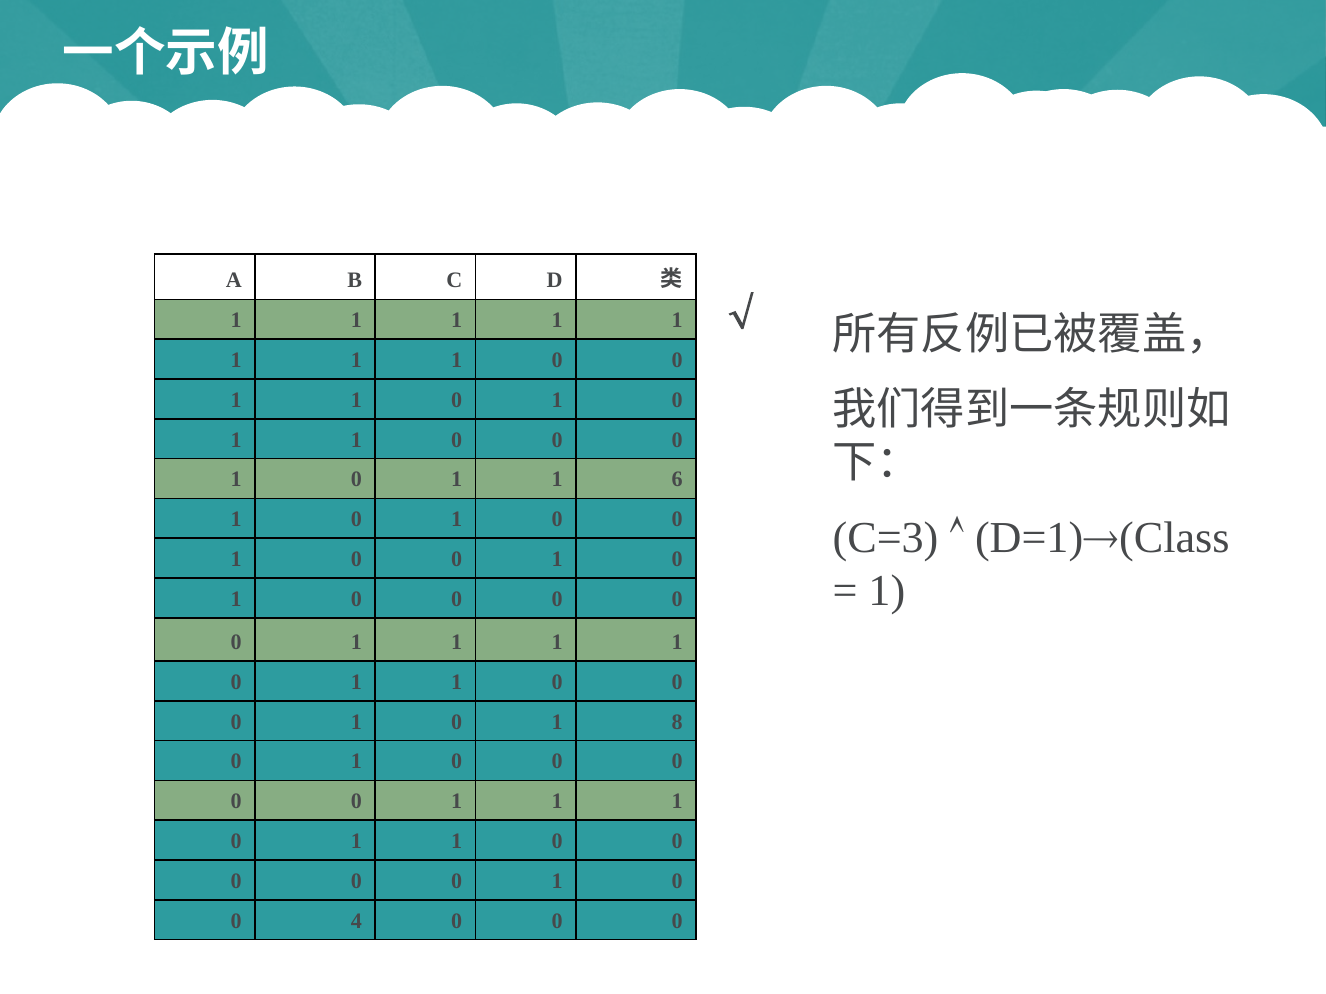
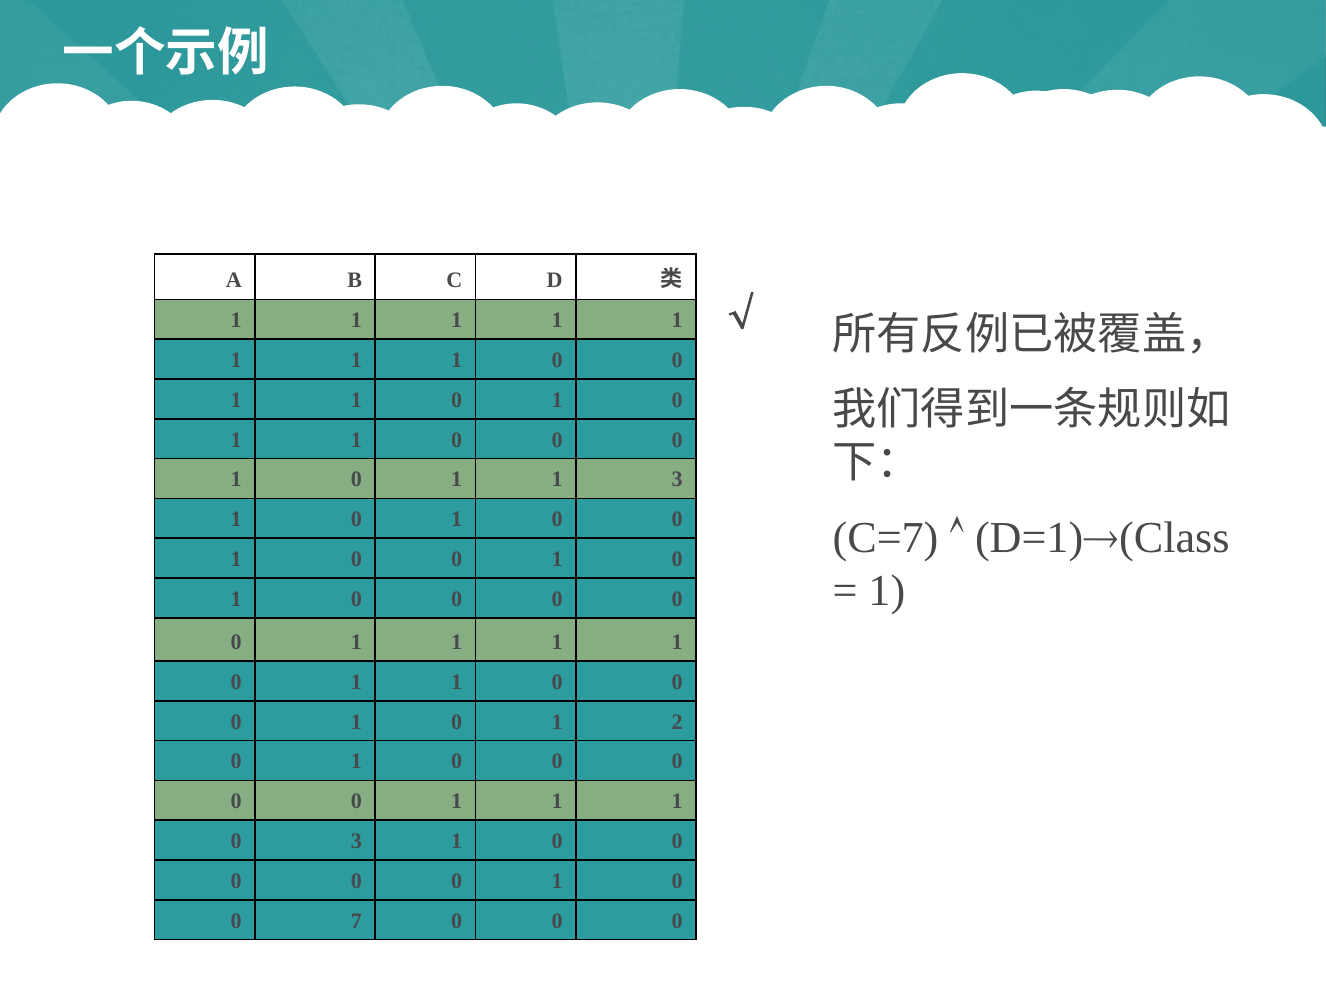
1 6: 6 -> 3
C=3: C=3 -> C=7
8: 8 -> 2
1 at (356, 842): 1 -> 3
4: 4 -> 7
